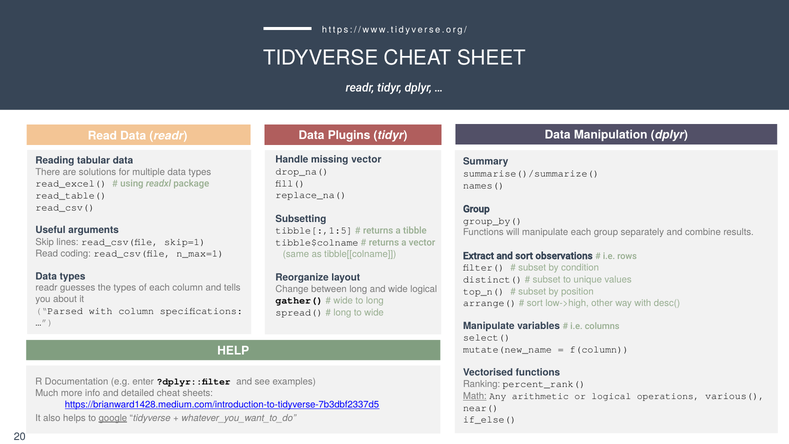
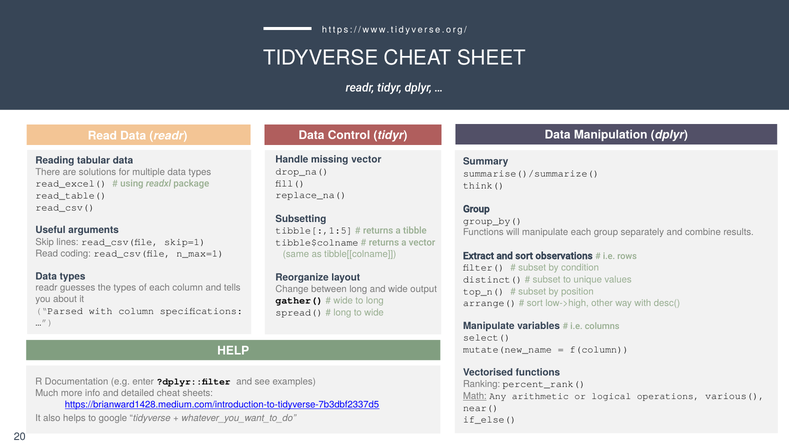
Plugins: Plugins -> Control
names(: names( -> think(
wide logical: logical -> output
google underline: present -> none
